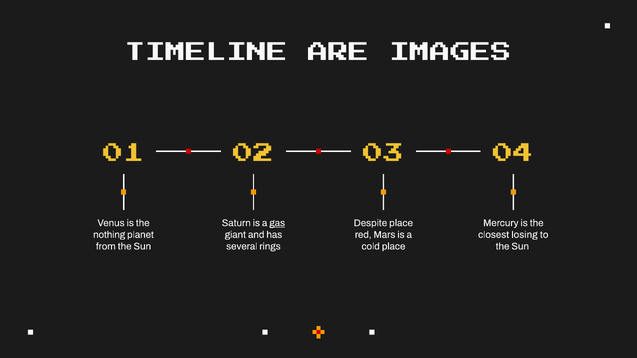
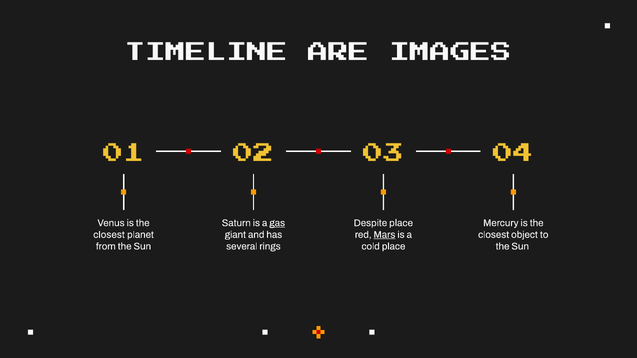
nothing at (109, 235): nothing -> closest
Mars underline: none -> present
losing: losing -> object
